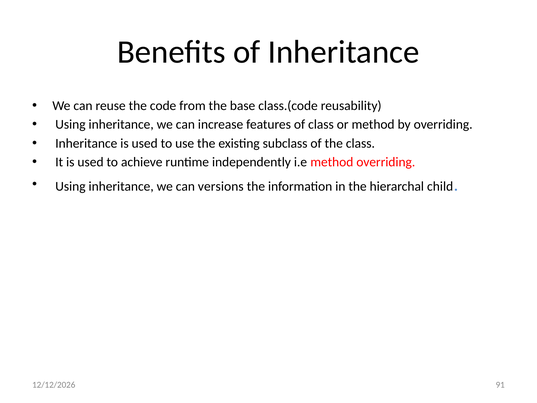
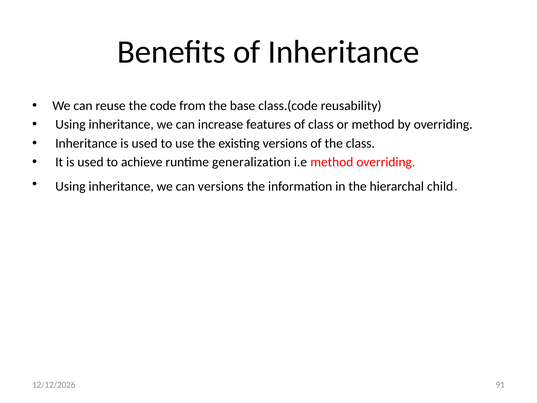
existing subclass: subclass -> versions
independently: independently -> generalization
